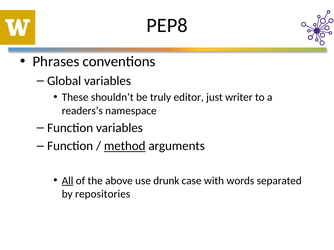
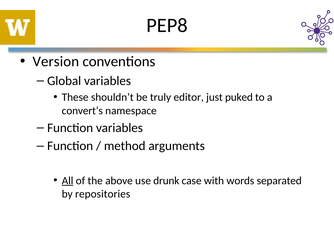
Phrases: Phrases -> Version
writer: writer -> puked
readers’s: readers’s -> convert’s
method underline: present -> none
